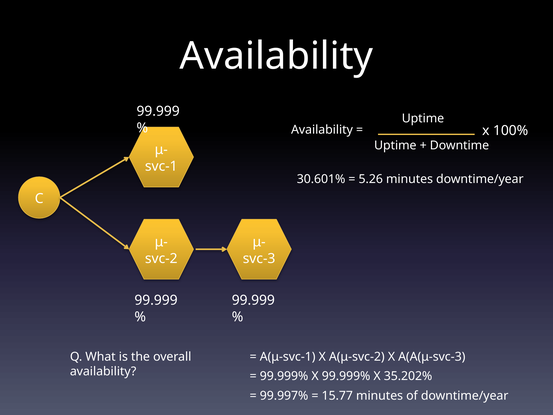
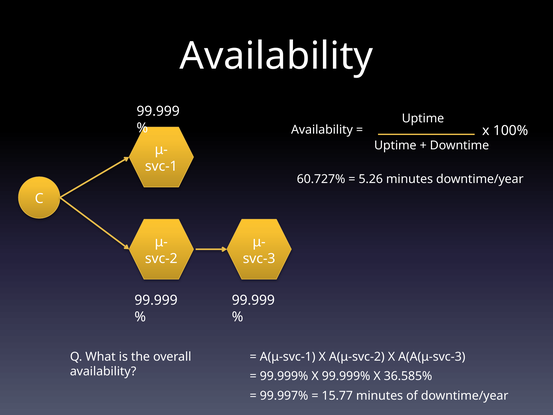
30.601%: 30.601% -> 60.727%
35.202%: 35.202% -> 36.585%
